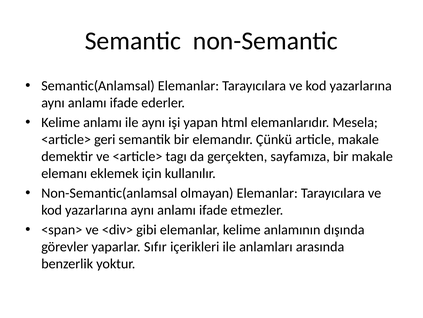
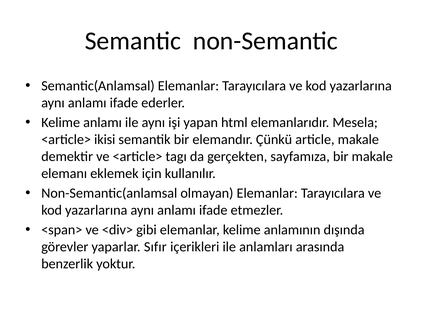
geri: geri -> ikisi
